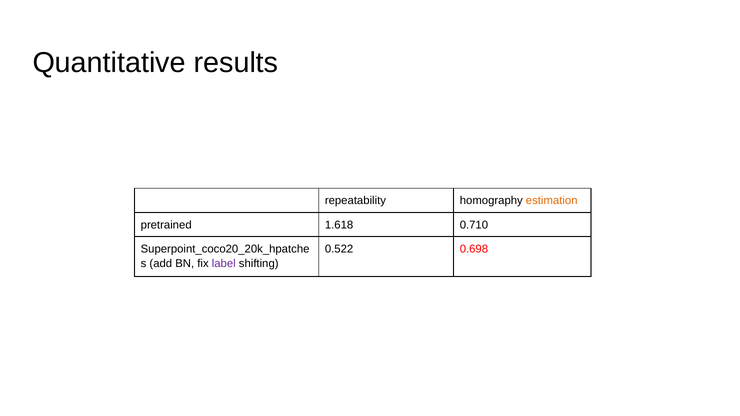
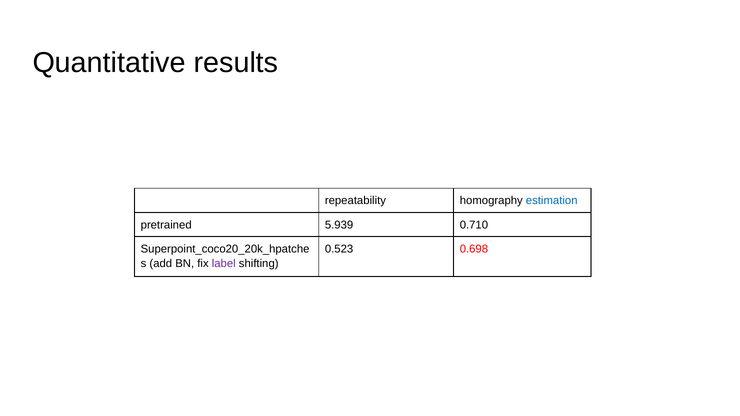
estimation colour: orange -> blue
1.618: 1.618 -> 5.939
0.522: 0.522 -> 0.523
